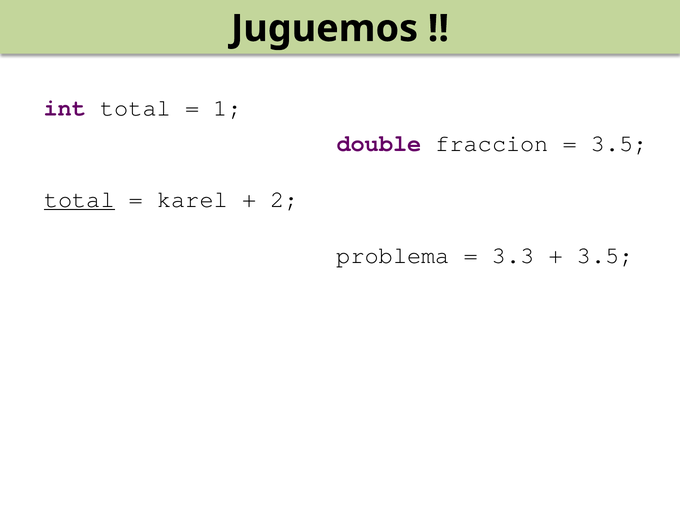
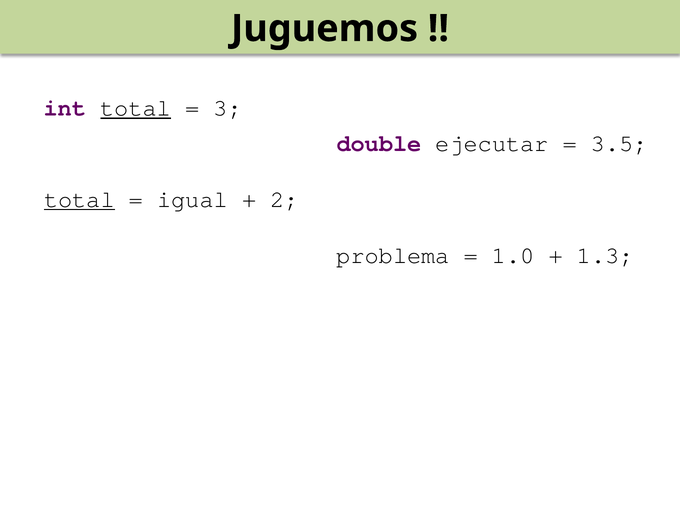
total at (136, 108) underline: none -> present
1: 1 -> 3
fraccion: fraccion -> ejecutar
karel: karel -> igual
3.3: 3.3 -> 1.0
3.5 at (605, 256): 3.5 -> 1.3
